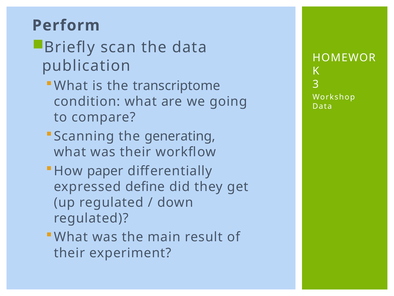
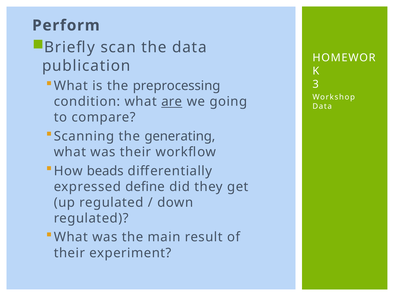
transcriptome: transcriptome -> preprocessing
are underline: none -> present
paper: paper -> beads
